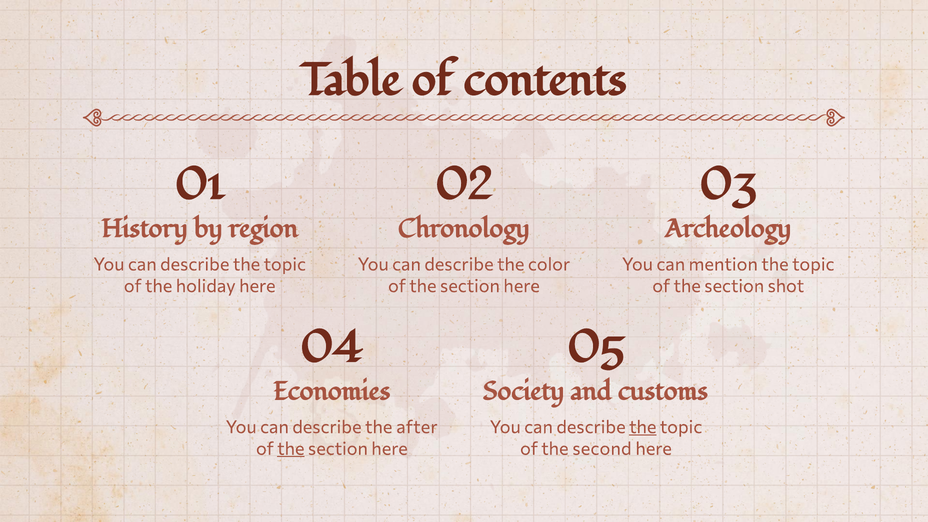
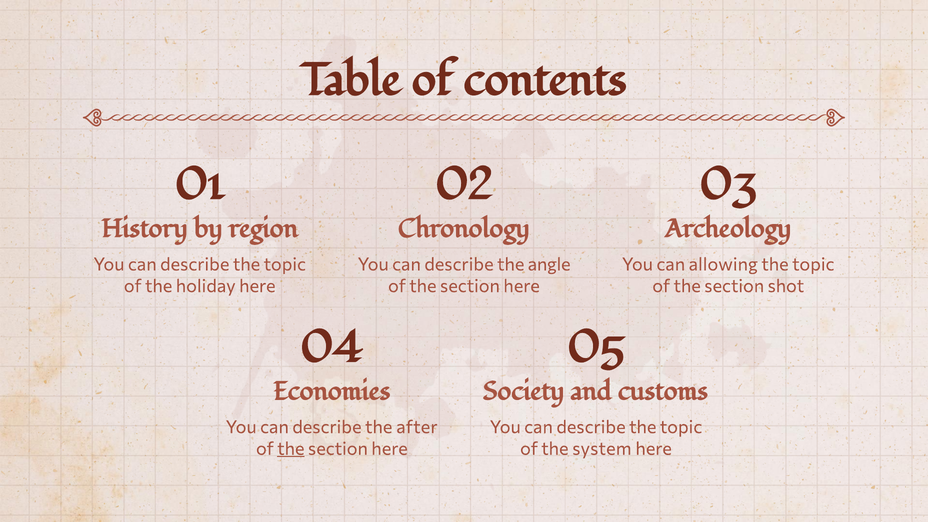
color: color -> angle
mention: mention -> allowing
the at (643, 427) underline: present -> none
second: second -> system
